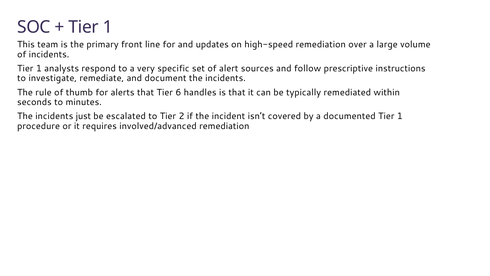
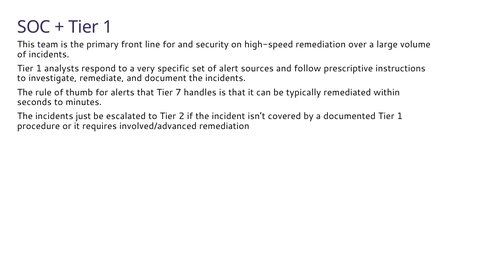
updates: updates -> security
6: 6 -> 7
